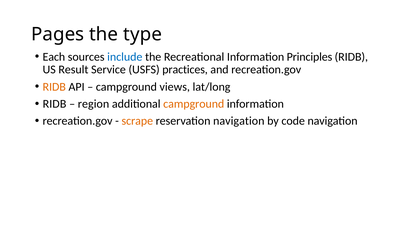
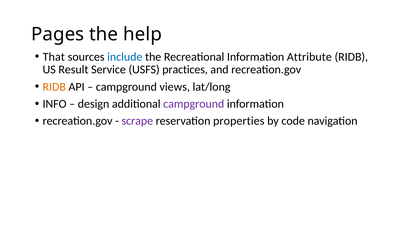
type: type -> help
Each: Each -> That
Principles: Principles -> Attribute
RIDB at (55, 104): RIDB -> INFO
region: region -> design
campground at (194, 104) colour: orange -> purple
scrape colour: orange -> purple
reservation navigation: navigation -> properties
